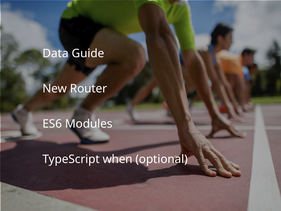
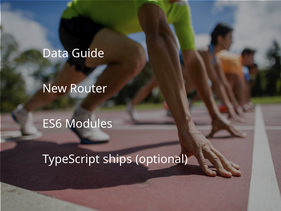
when: when -> ships
